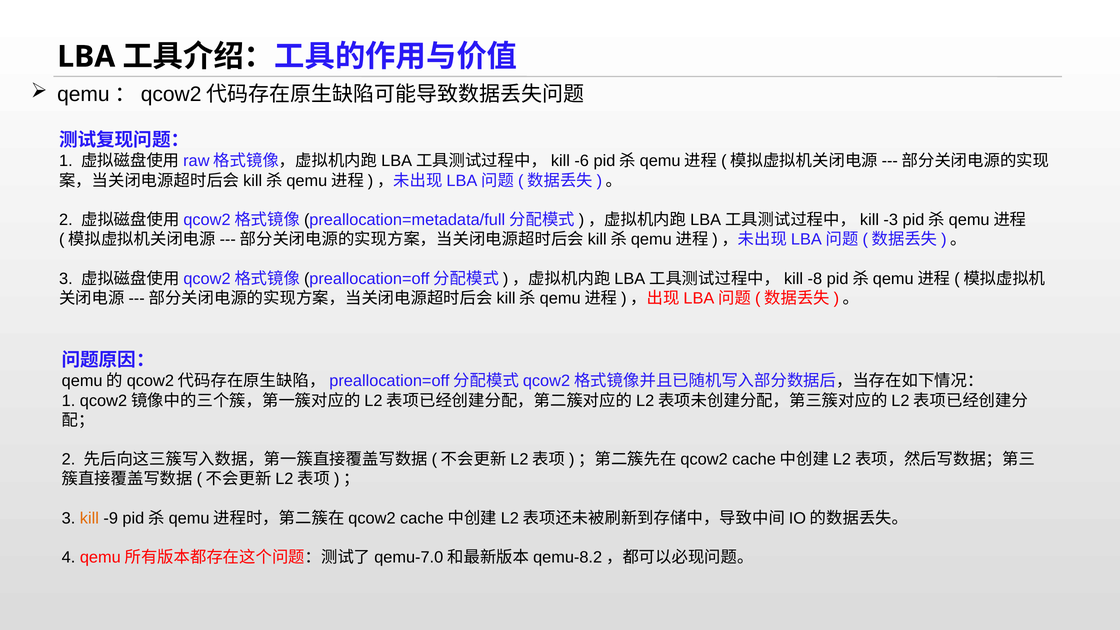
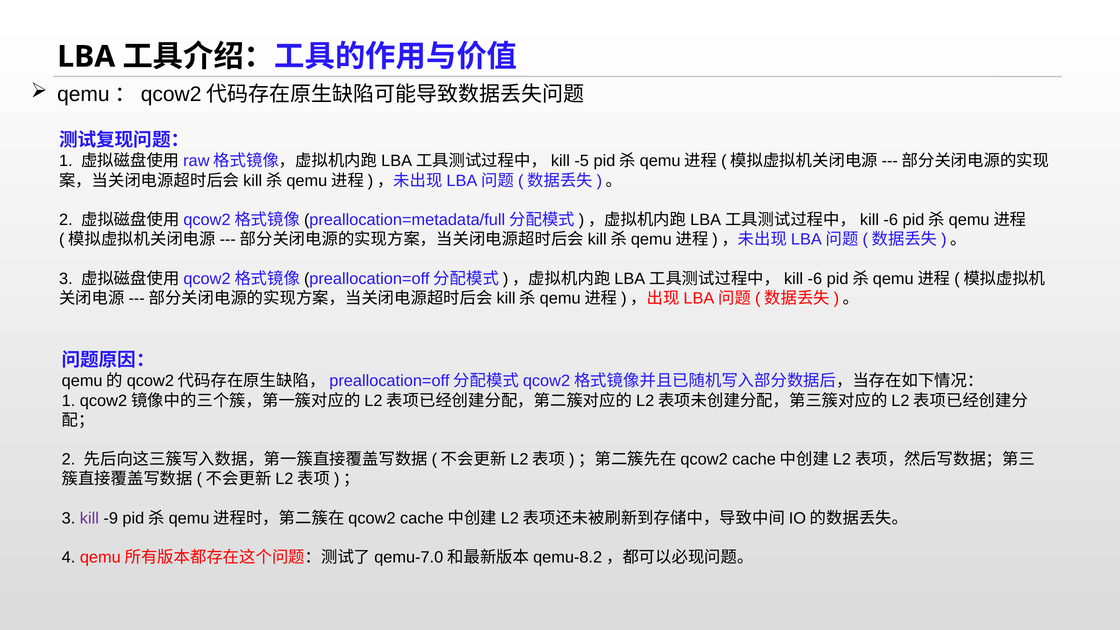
-6: -6 -> -5
-3 at (891, 220): -3 -> -6
-8 at (815, 279): -8 -> -6
kill colour: orange -> purple
